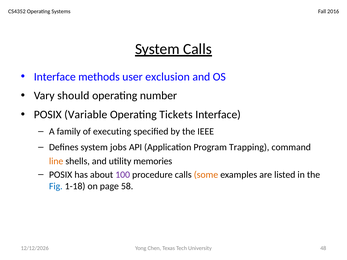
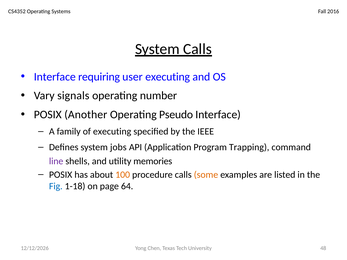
methods: methods -> requiring
user exclusion: exclusion -> executing
should: should -> signals
Variable: Variable -> Another
Tickets: Tickets -> Pseudo
line colour: orange -> purple
100 colour: purple -> orange
58: 58 -> 64
